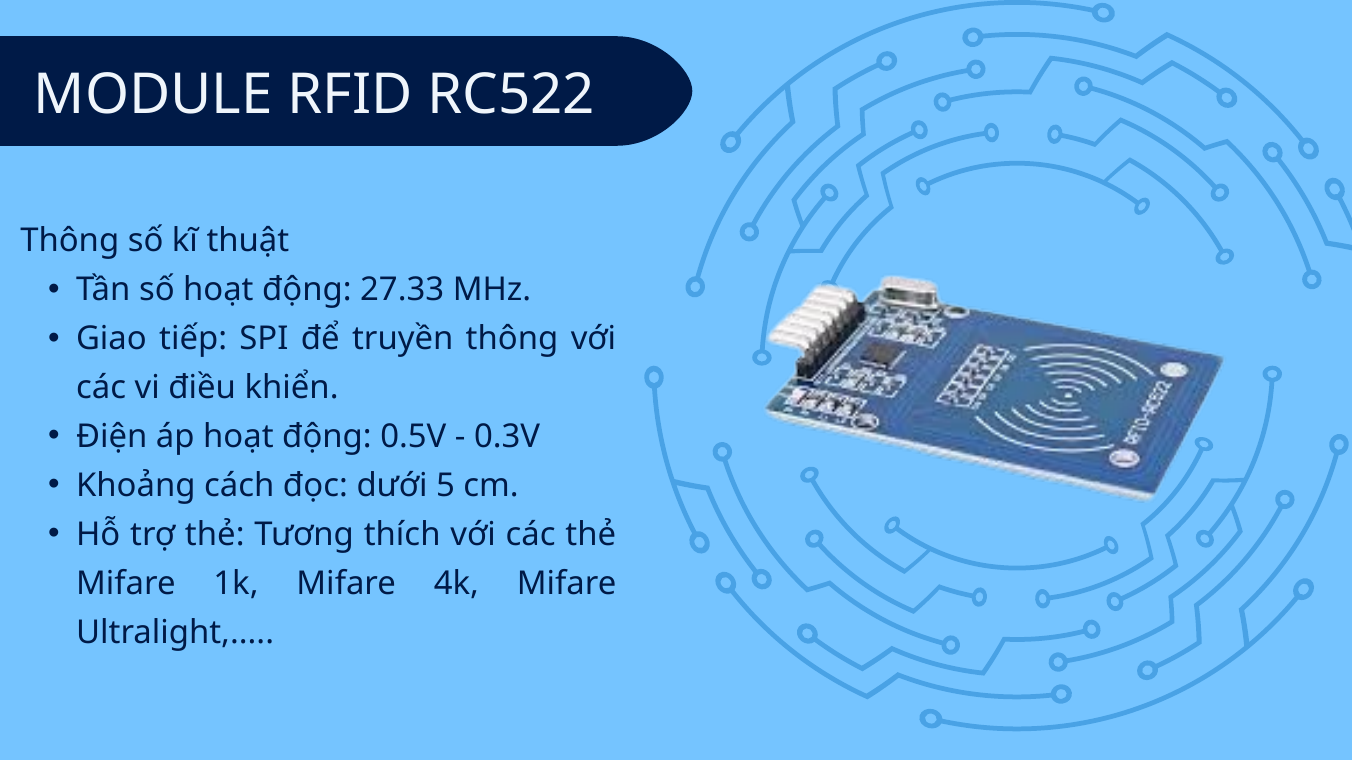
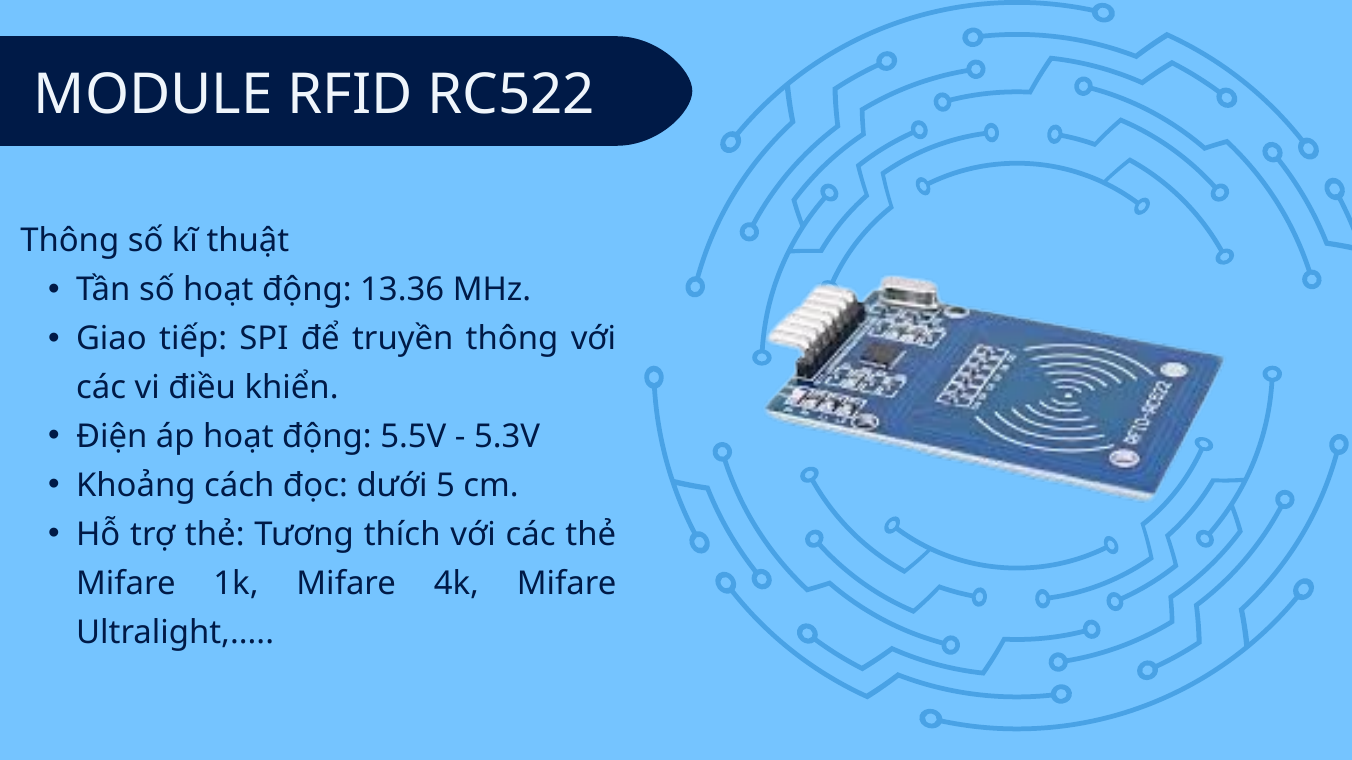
27.33: 27.33 -> 13.36
0.5V: 0.5V -> 5.5V
0.3V: 0.3V -> 5.3V
